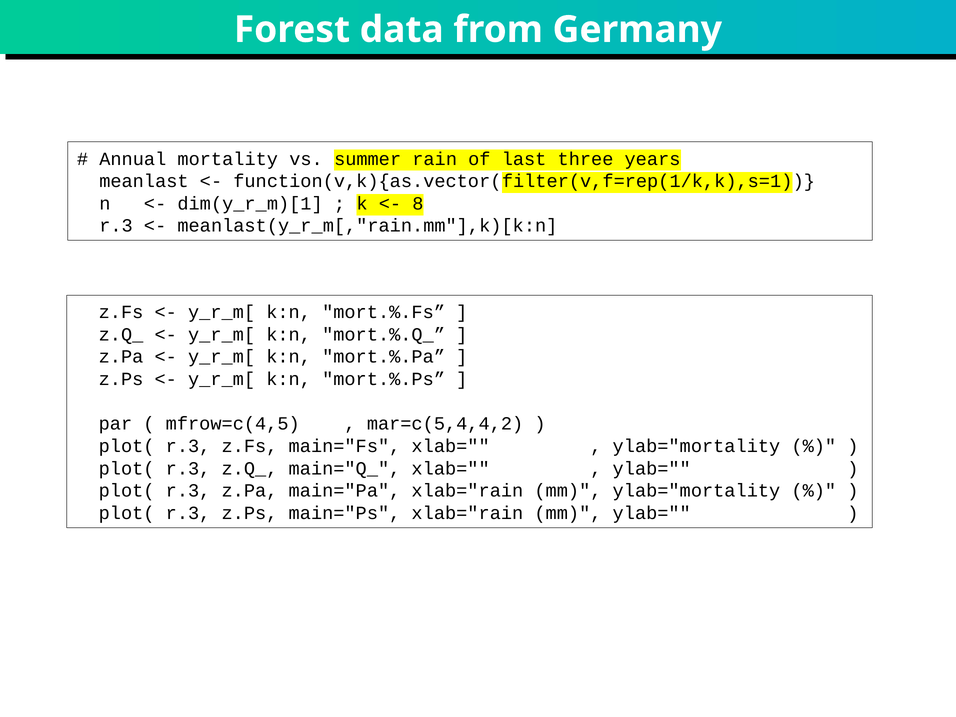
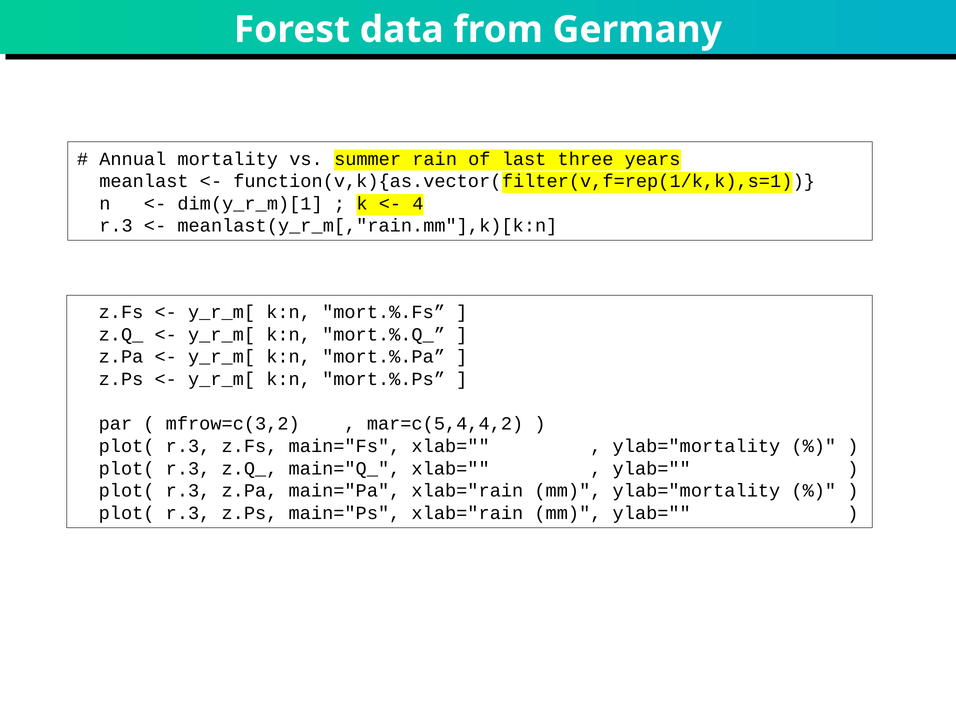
8: 8 -> 4
mfrow=c(4,5: mfrow=c(4,5 -> mfrow=c(3,2
